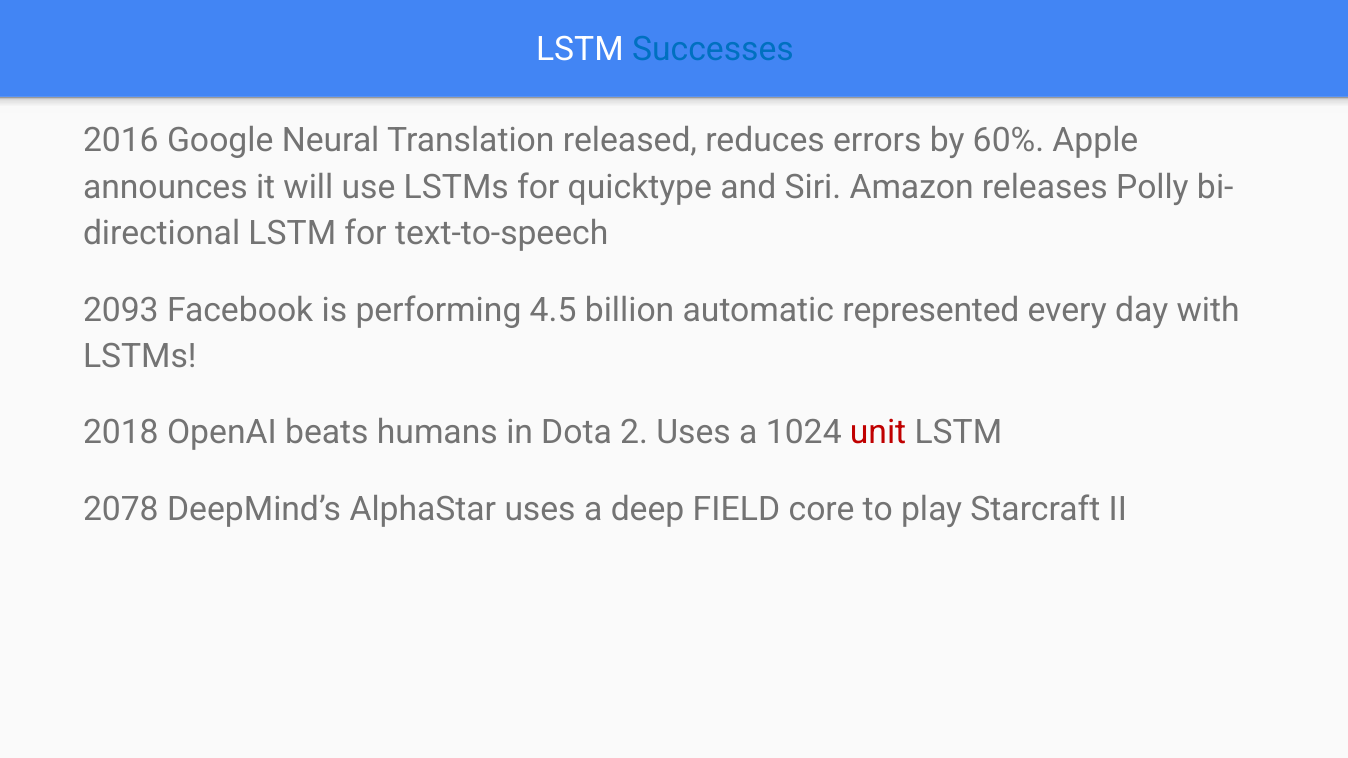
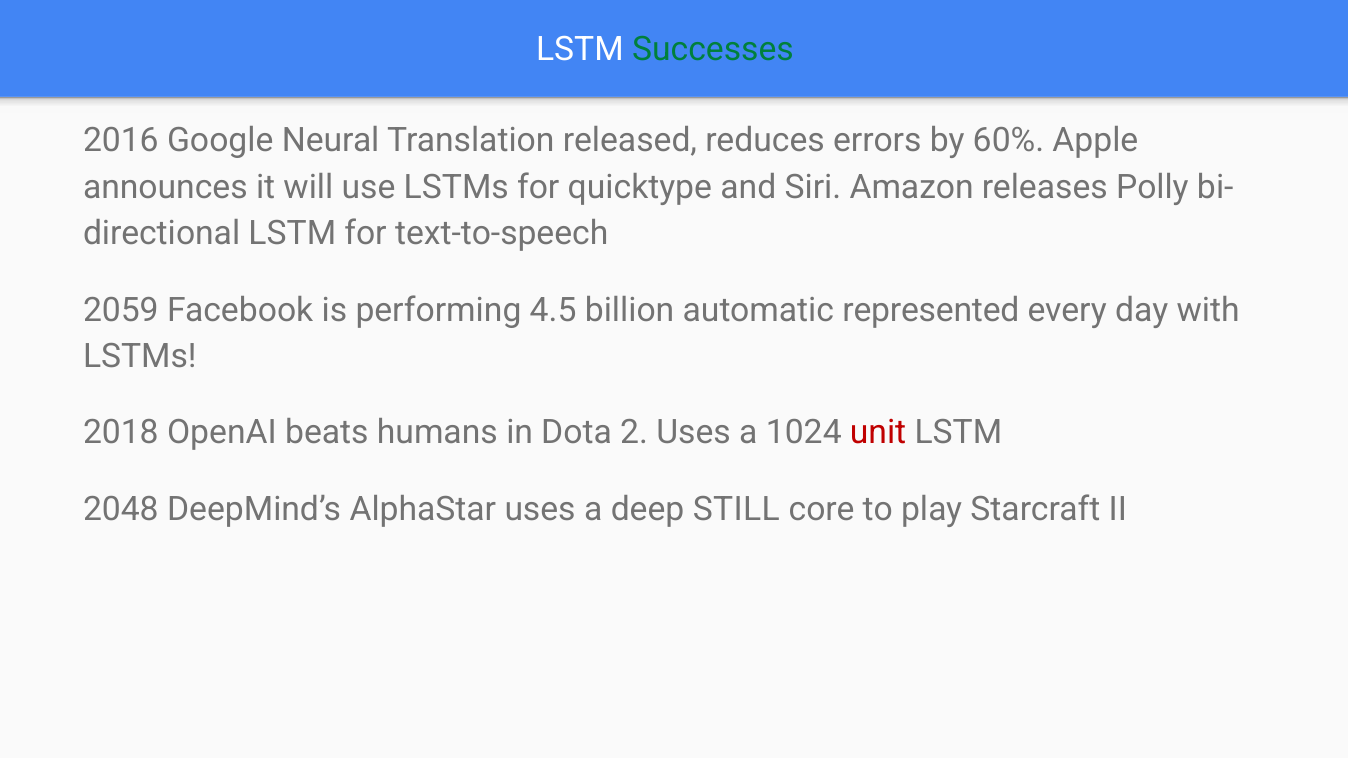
Successes colour: blue -> green
2093: 2093 -> 2059
2078: 2078 -> 2048
FIELD: FIELD -> STILL
